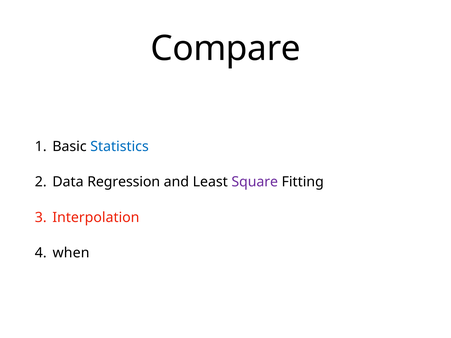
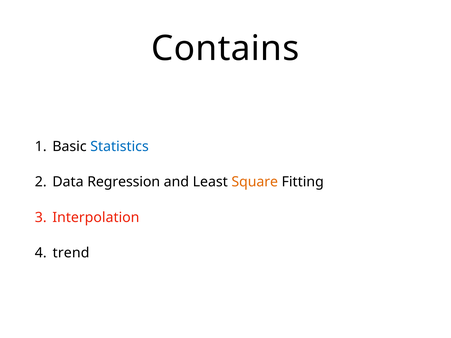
Compare: Compare -> Contains
Square colour: purple -> orange
when: when -> trend
